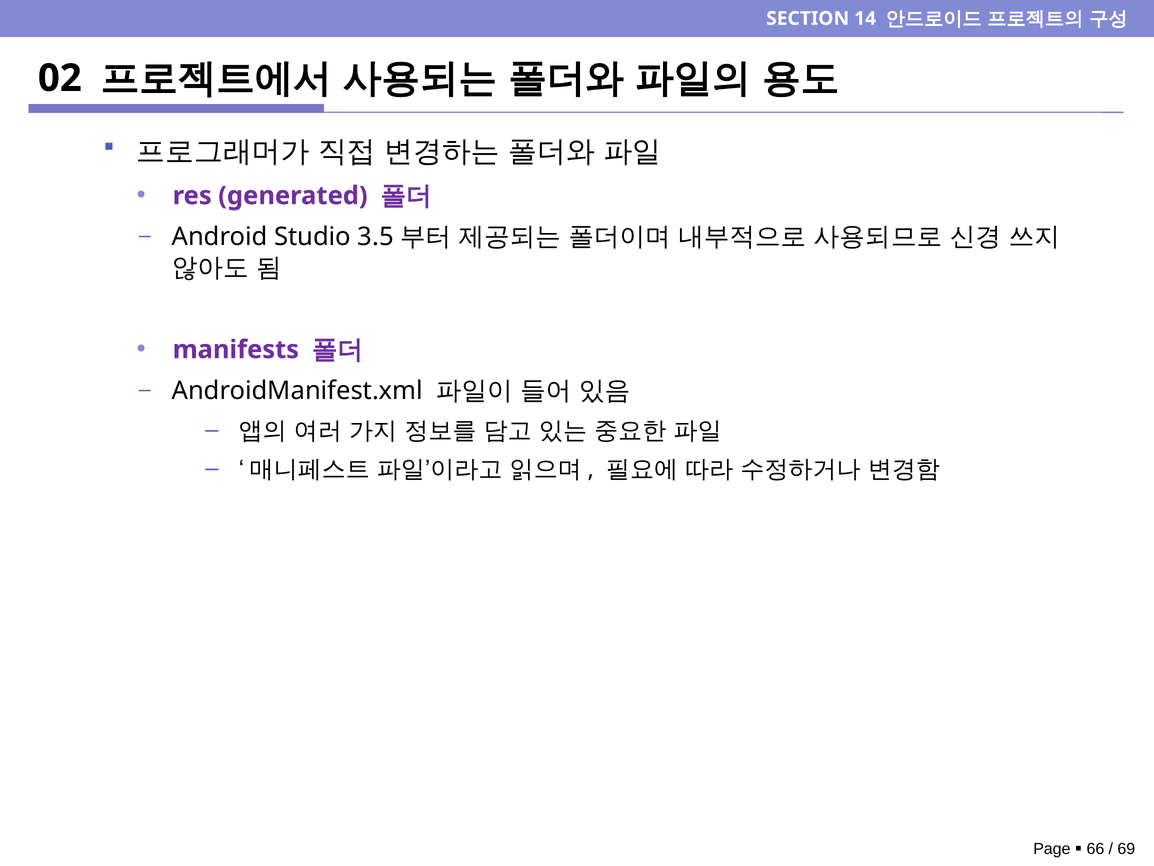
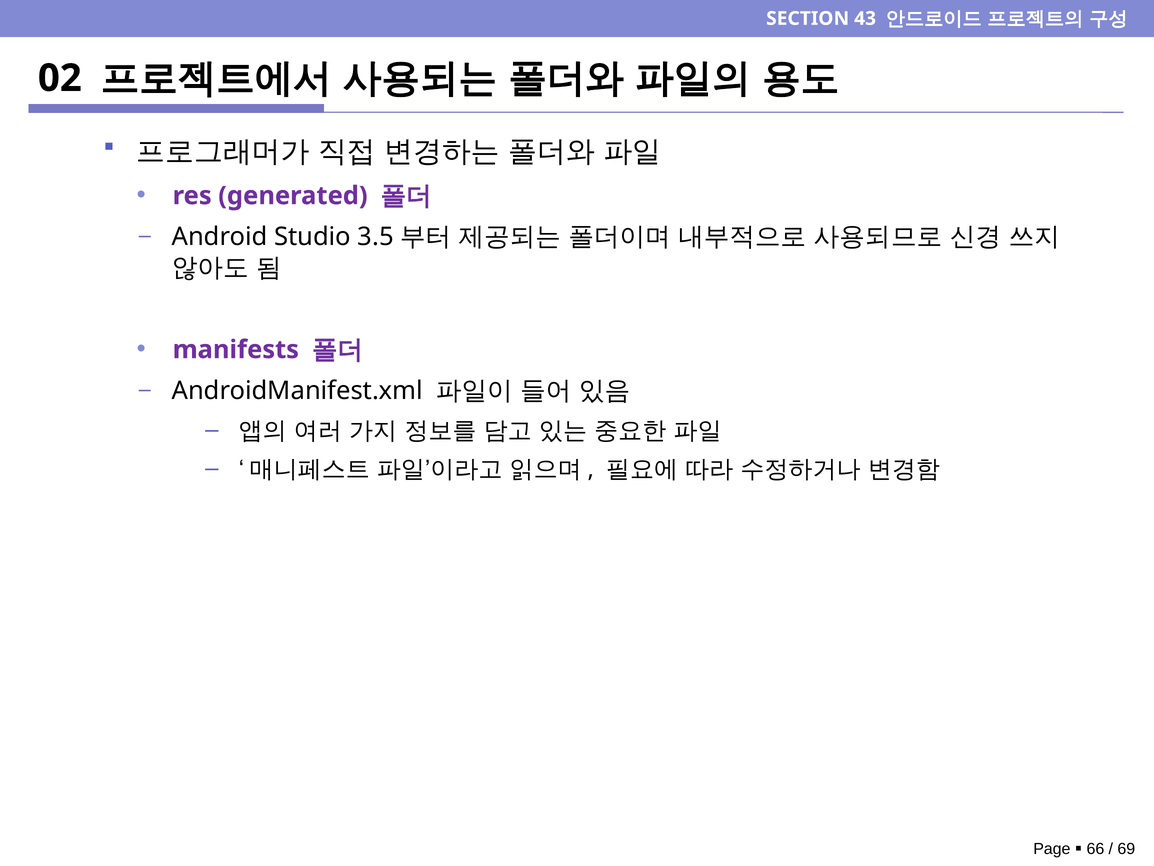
14: 14 -> 43
